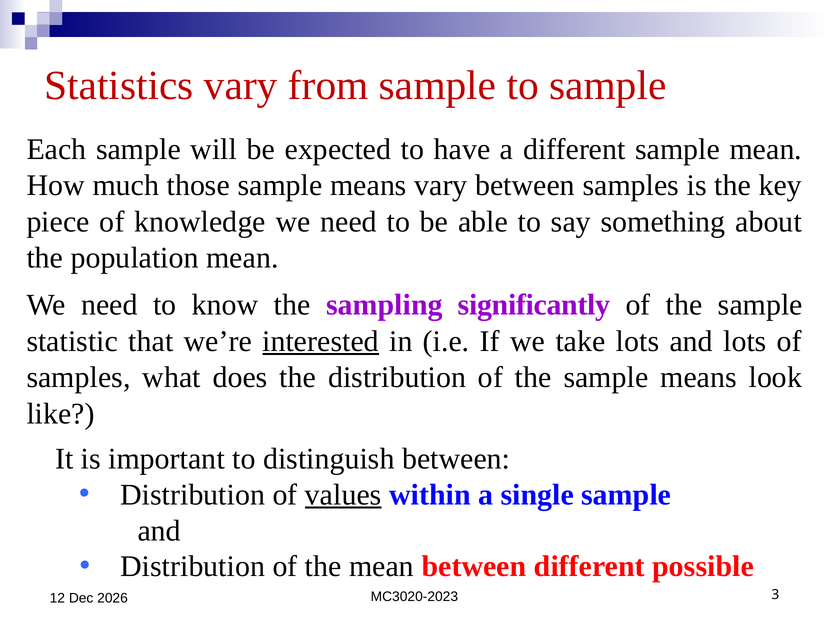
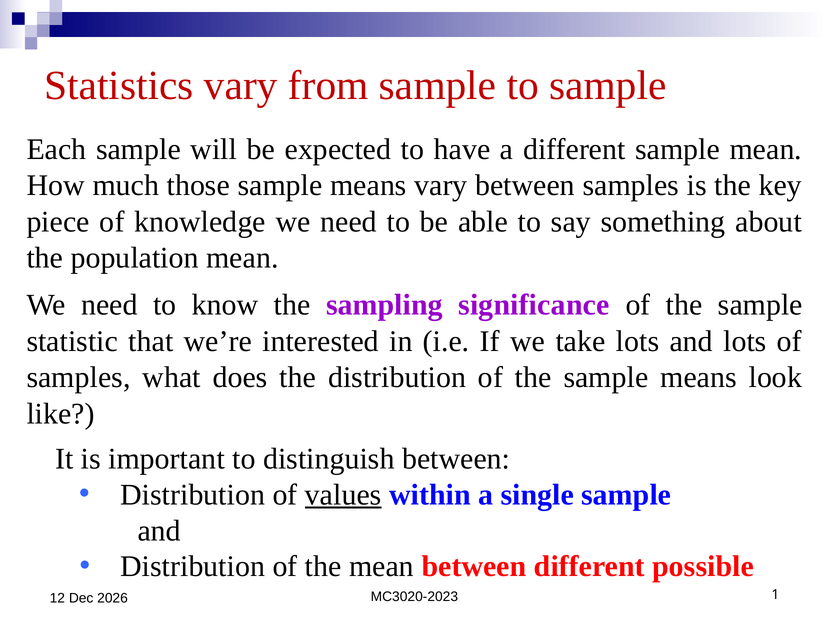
significantly: significantly -> significance
interested underline: present -> none
3: 3 -> 1
